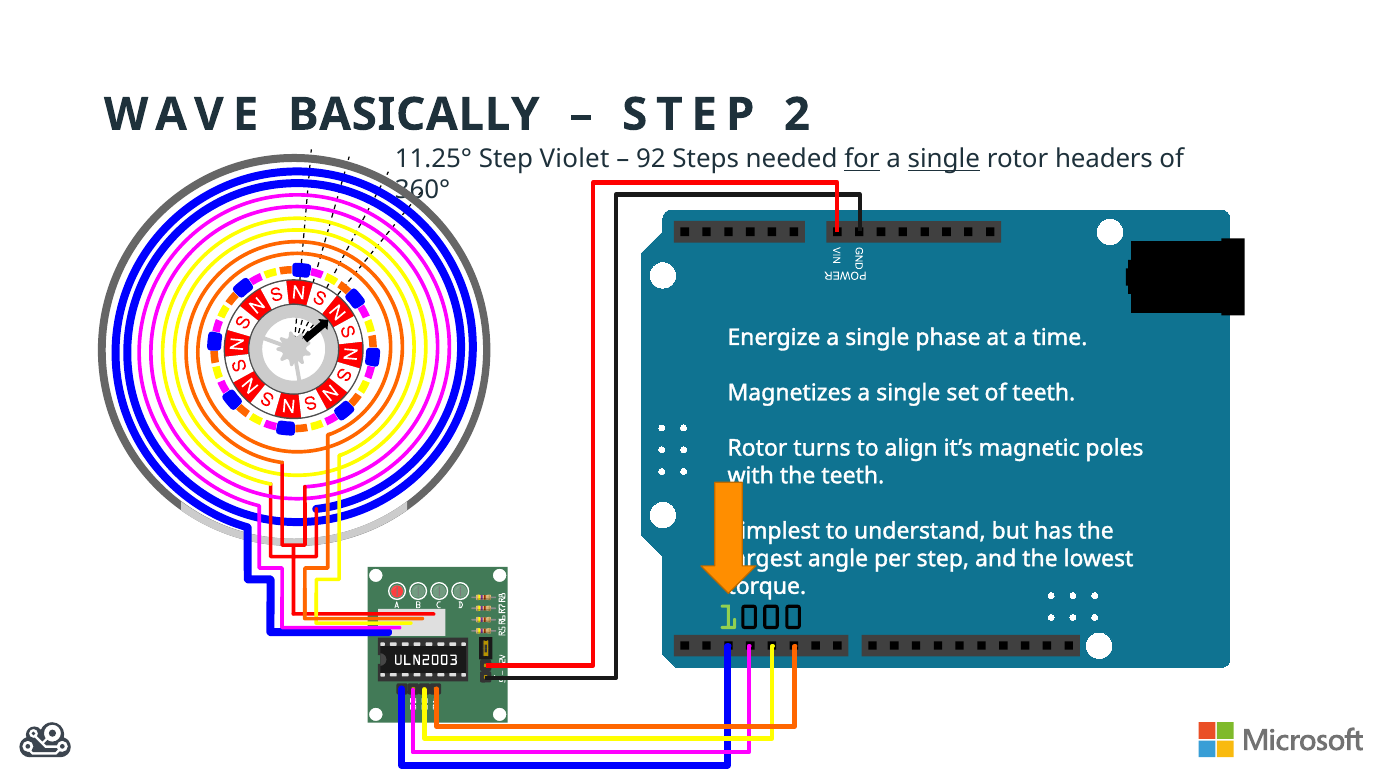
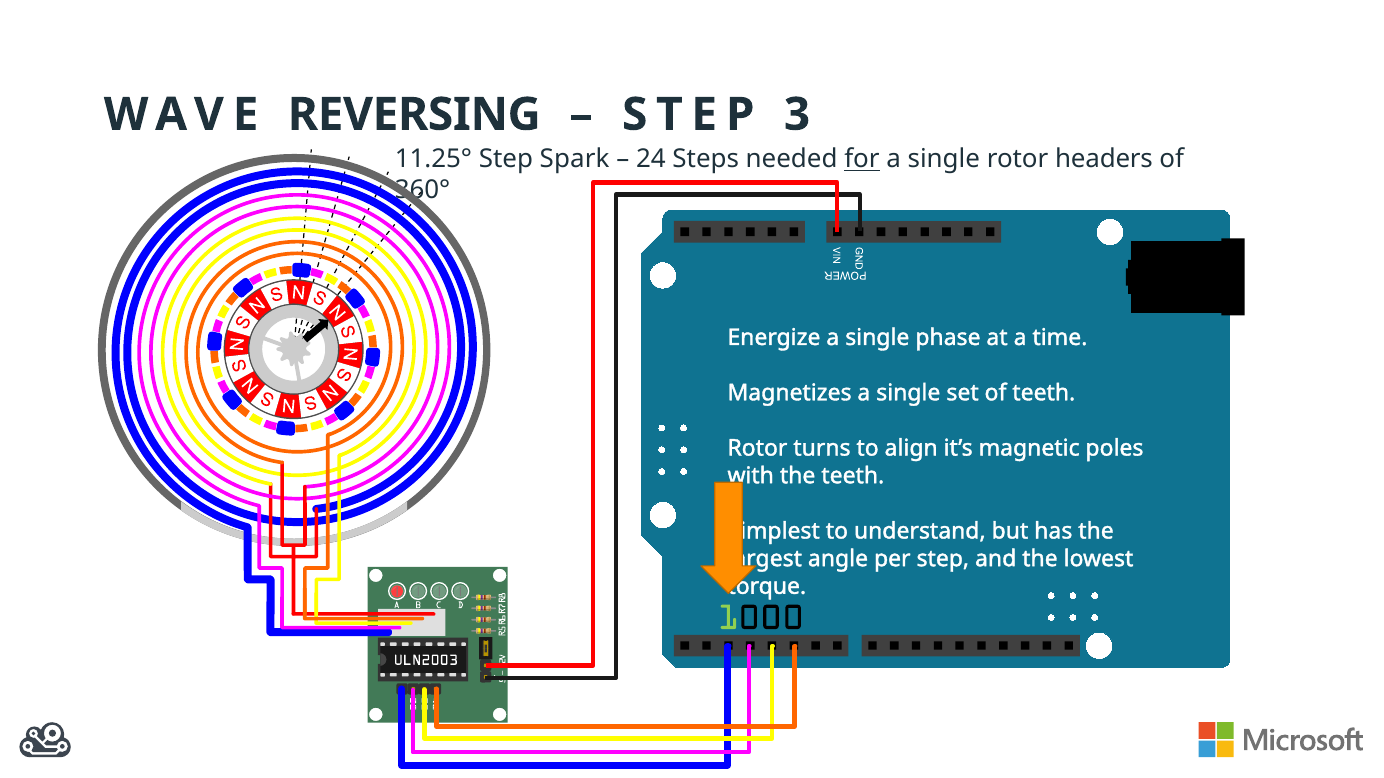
BASICALLY: BASICALLY -> REVERSING
2: 2 -> 3
Violet: Violet -> Spark
92: 92 -> 24
single at (944, 159) underline: present -> none
